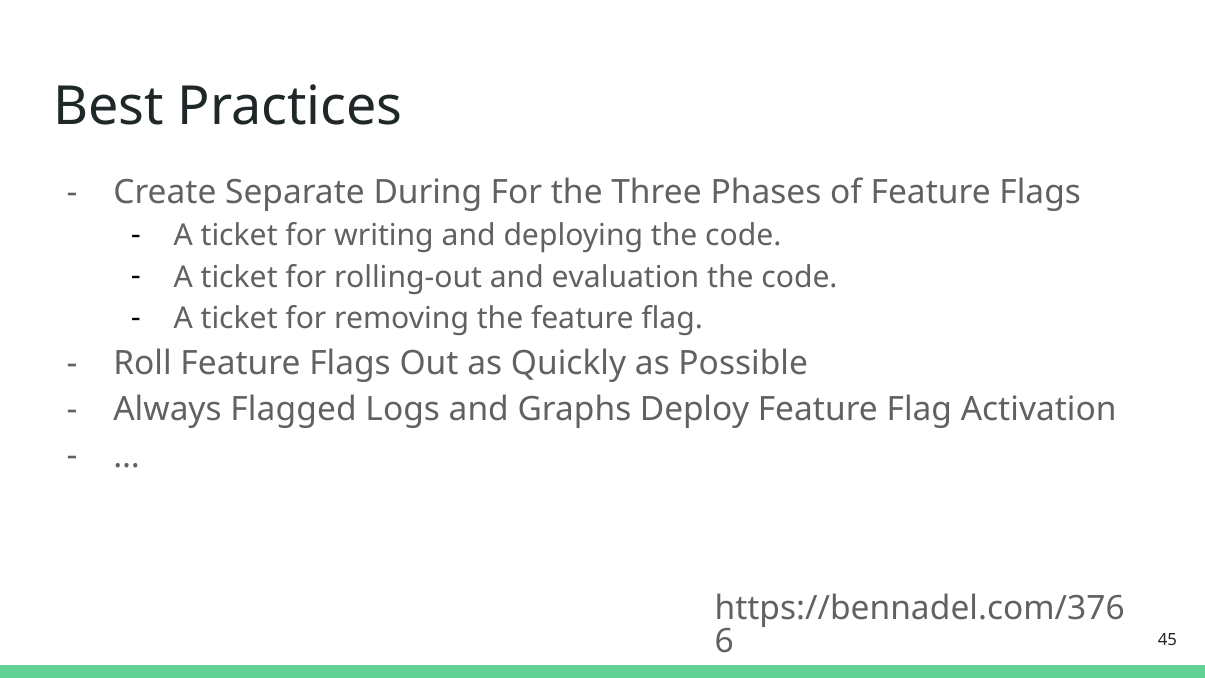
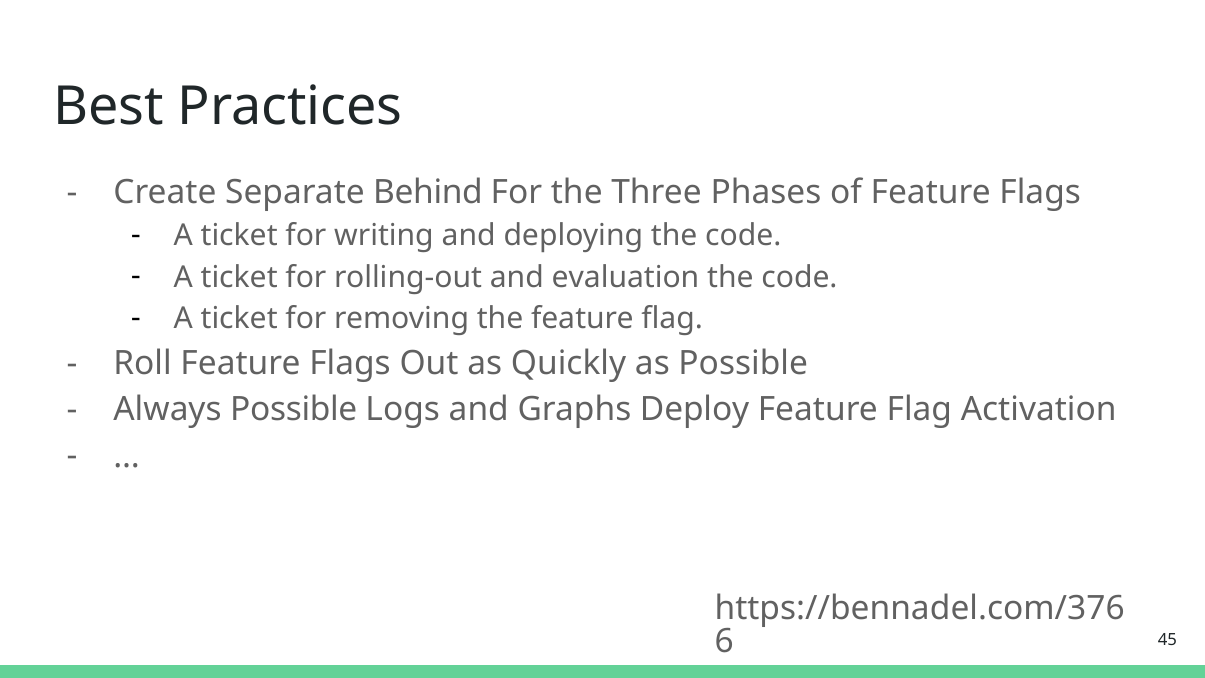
During: During -> Behind
Always Flagged: Flagged -> Possible
